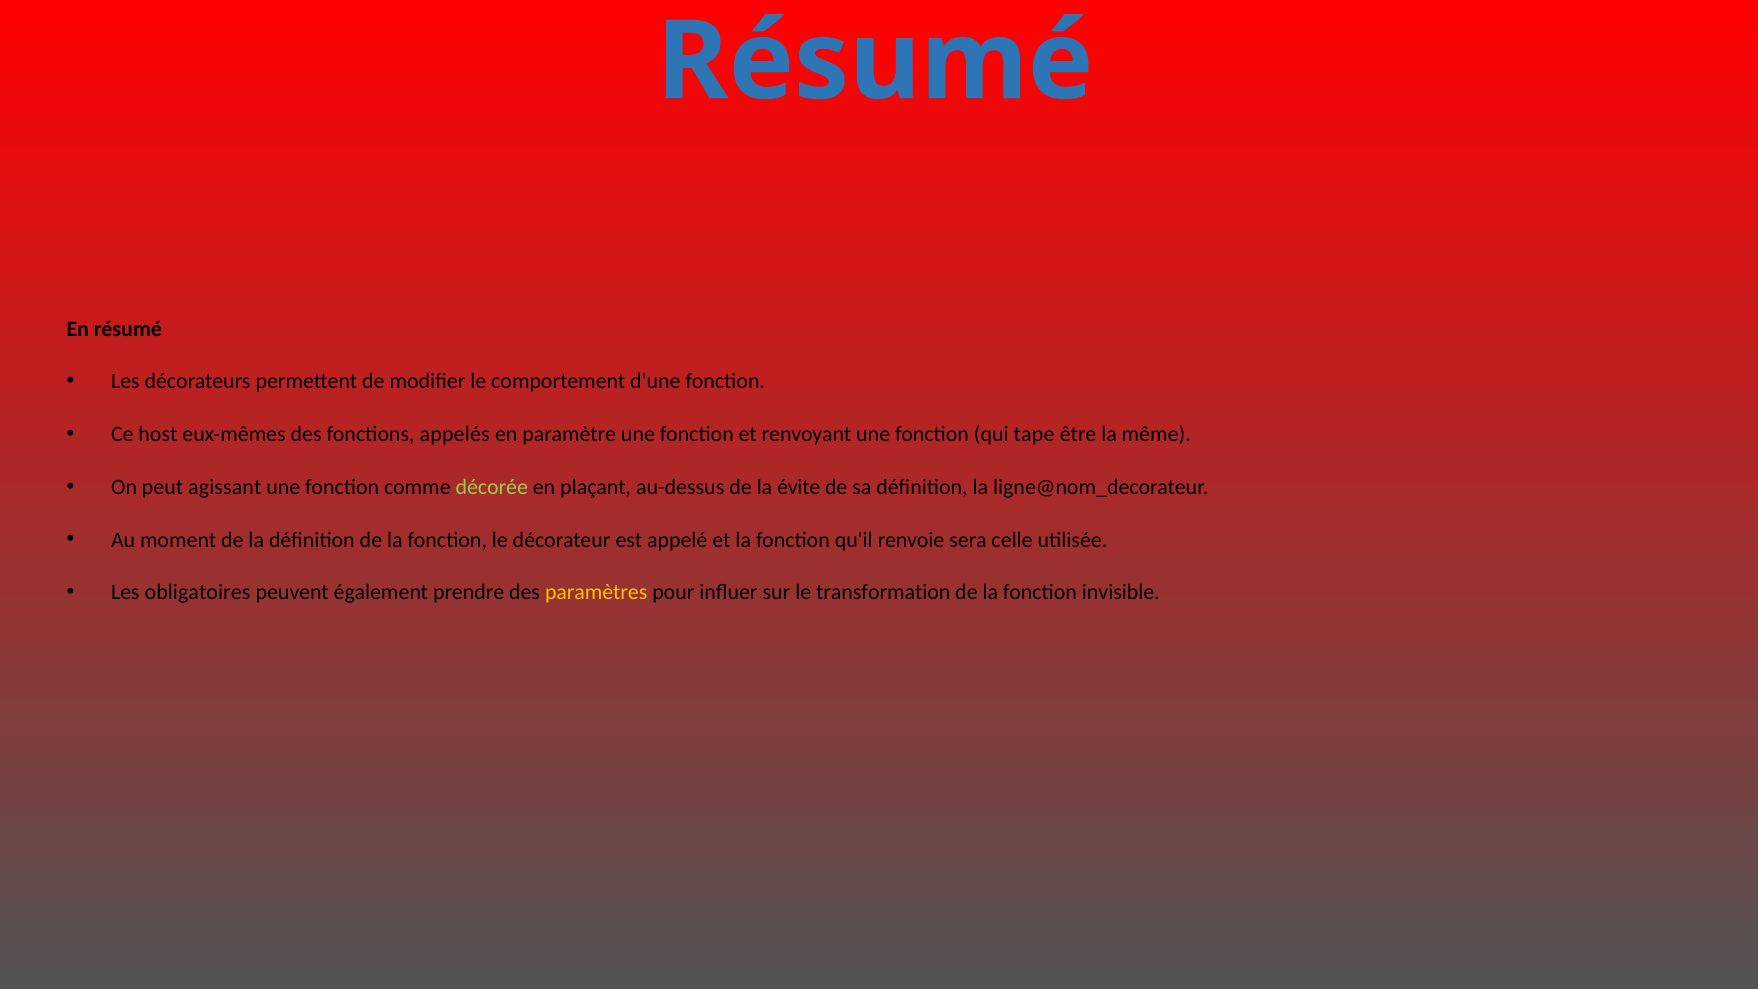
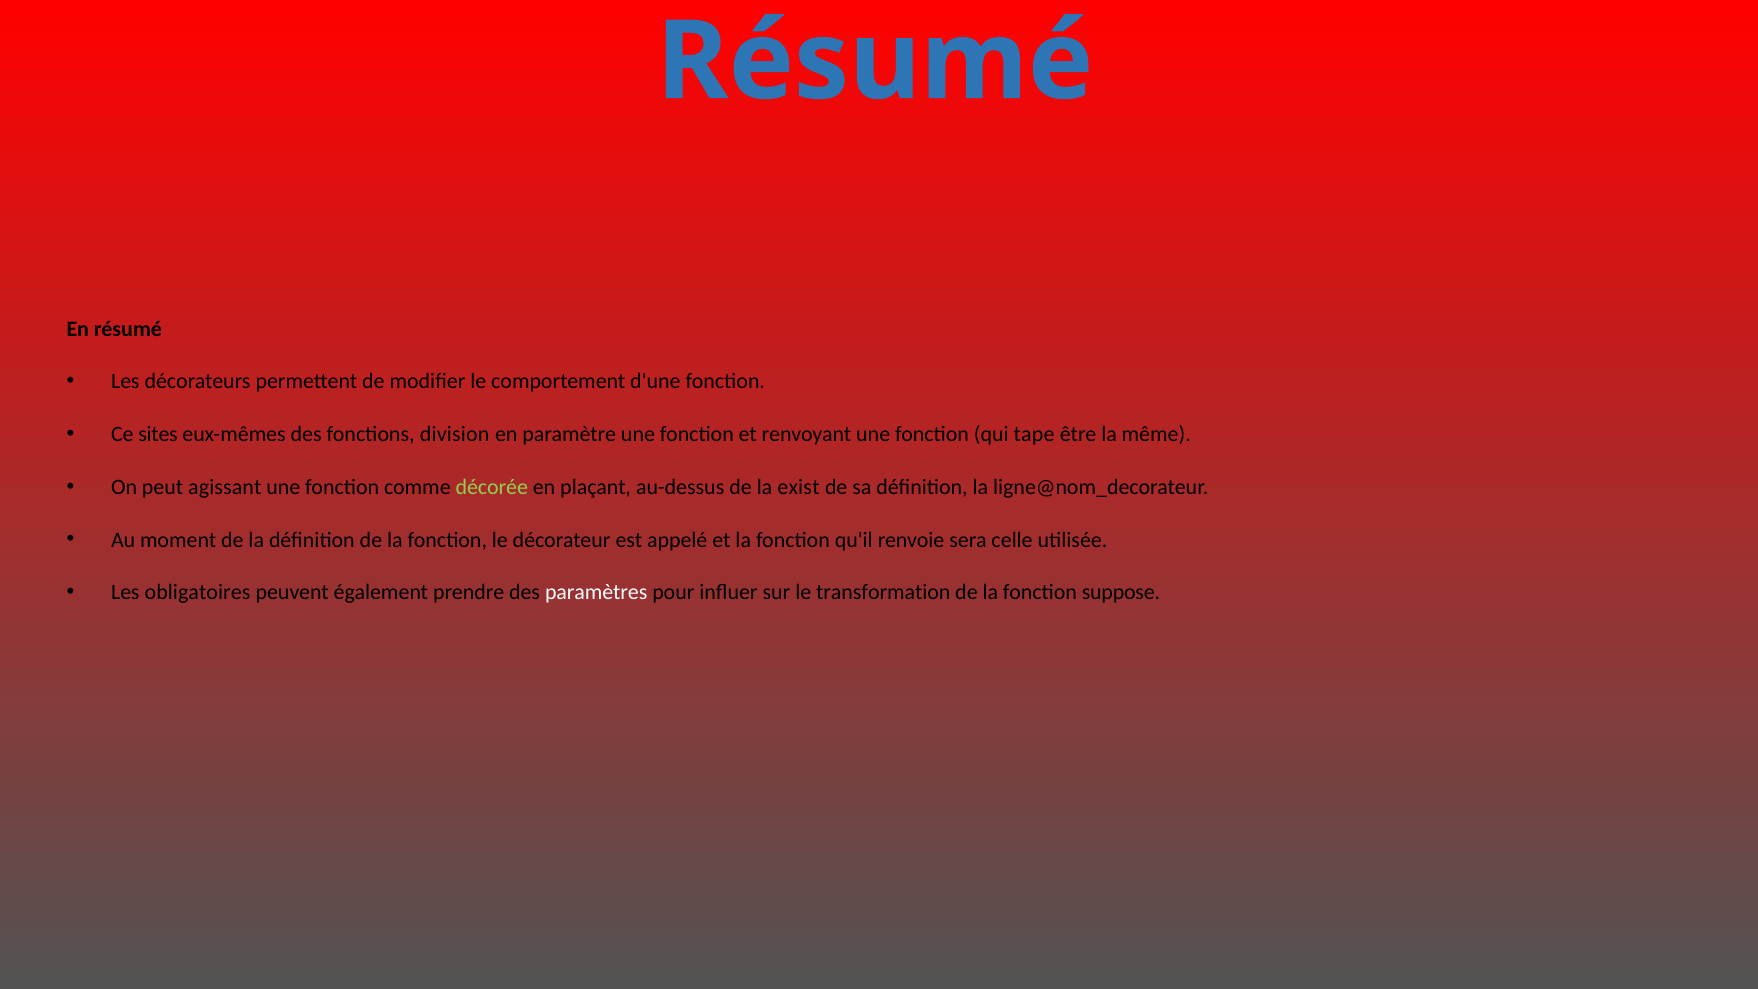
host: host -> sites
appelés: appelés -> division
évite: évite -> exist
paramètres colour: yellow -> white
invisible: invisible -> suppose
